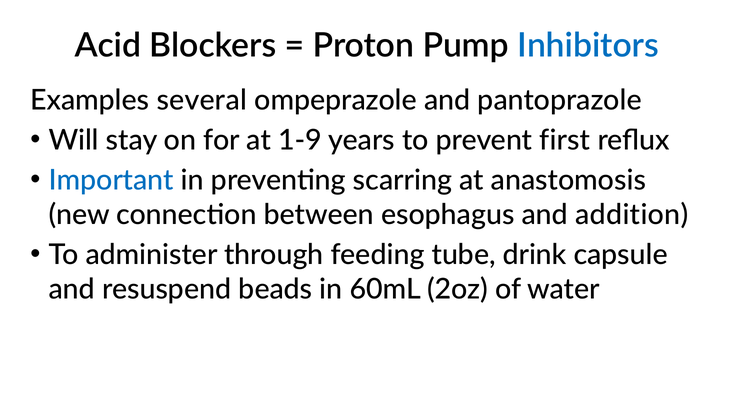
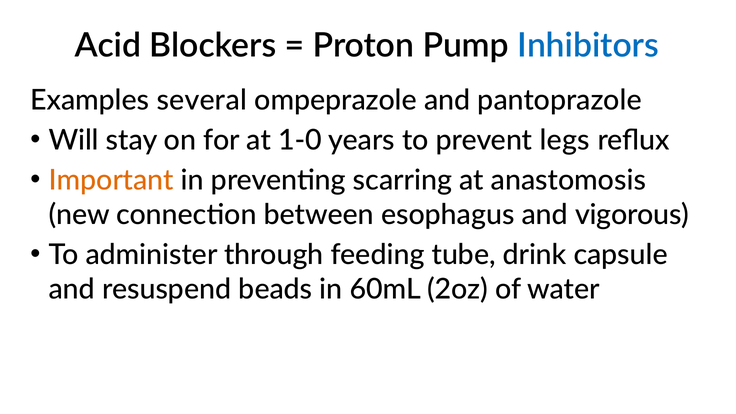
1-9: 1-9 -> 1-0
first: first -> legs
Important colour: blue -> orange
addition: addition -> vigorous
